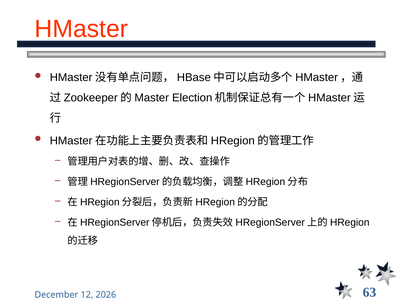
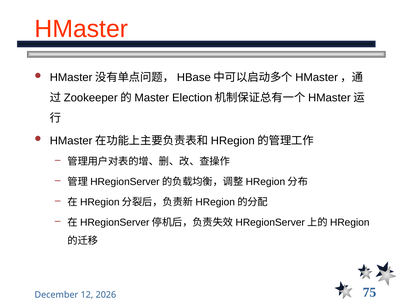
63: 63 -> 75
